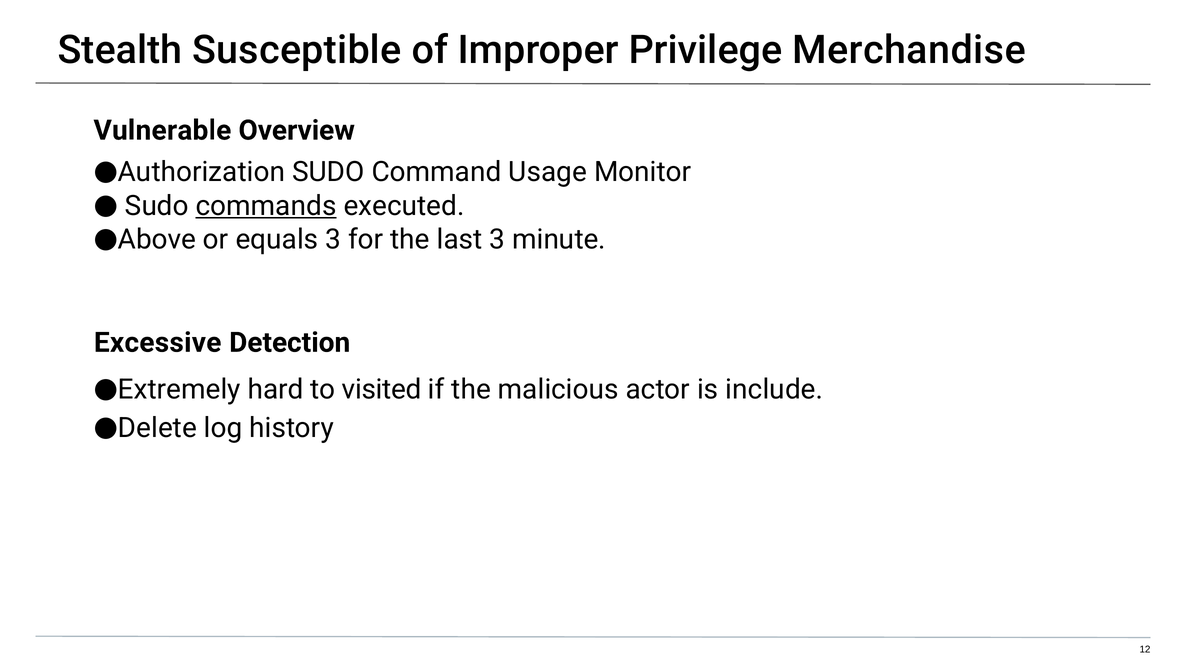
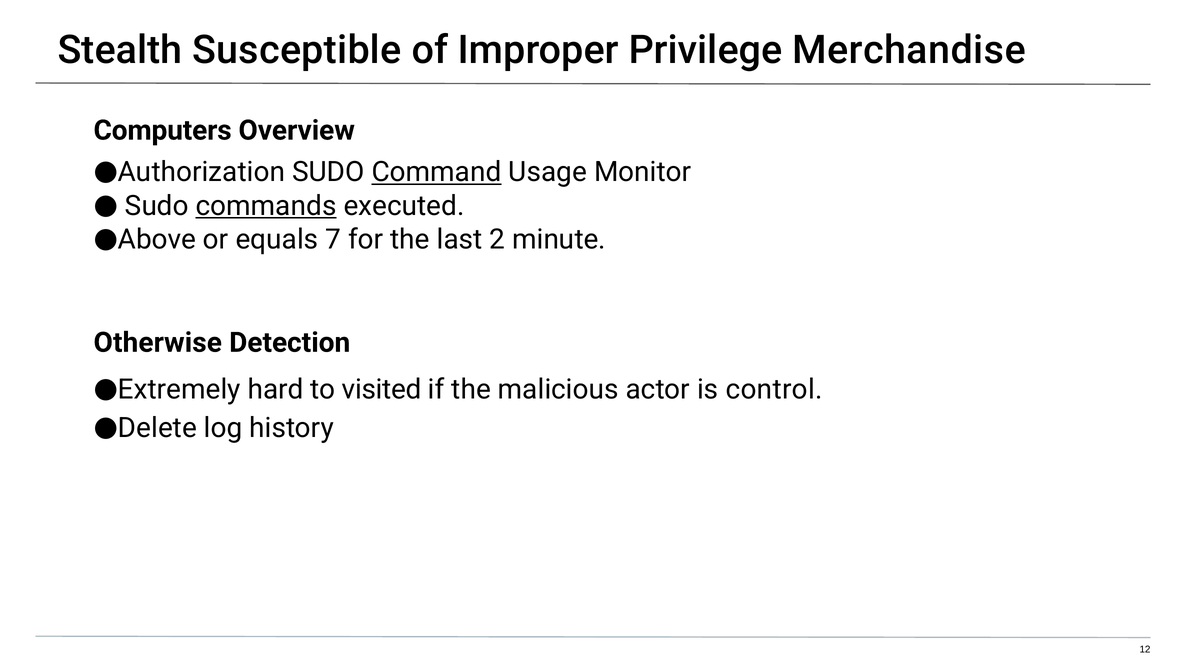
Vulnerable: Vulnerable -> Computers
Command underline: none -> present
equals 3: 3 -> 7
last 3: 3 -> 2
Excessive: Excessive -> Otherwise
include: include -> control
